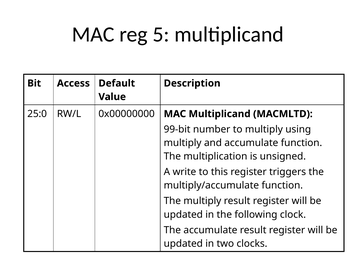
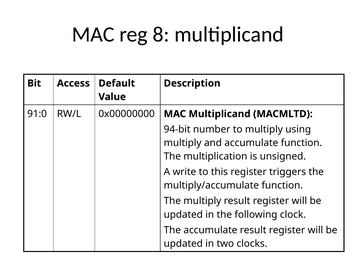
5: 5 -> 8
25:0: 25:0 -> 91:0
99-bit: 99-bit -> 94-bit
